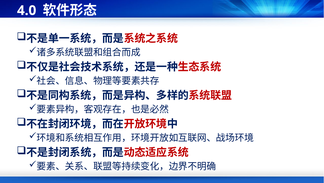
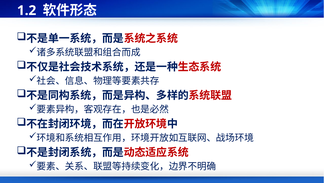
4.0: 4.0 -> 1.2
